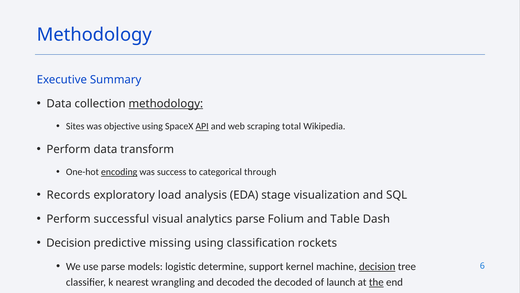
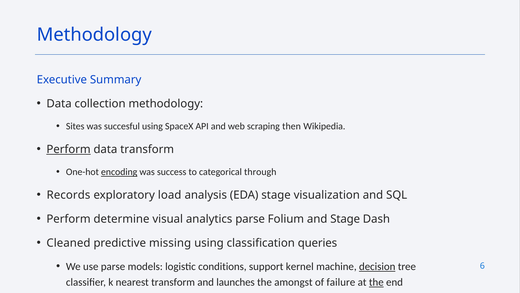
methodology at (166, 104) underline: present -> none
objective: objective -> succesful
API underline: present -> none
total: total -> then
Perform at (69, 149) underline: none -> present
successful: successful -> determine
and Table: Table -> Stage
Decision at (69, 243): Decision -> Cleaned
rockets: rockets -> queries
determine: determine -> conditions
nearest wrangling: wrangling -> transform
and decoded: decoded -> launches
the decoded: decoded -> amongst
launch: launch -> failure
